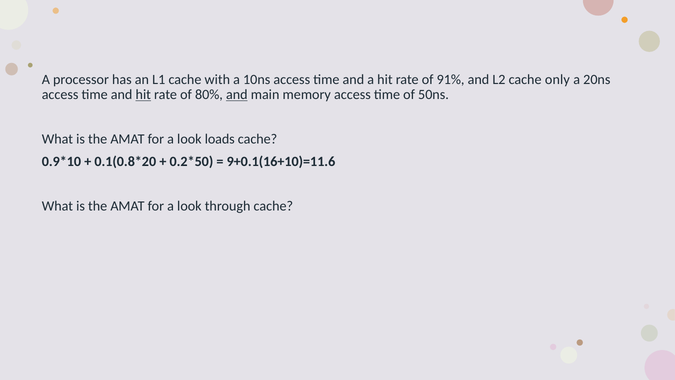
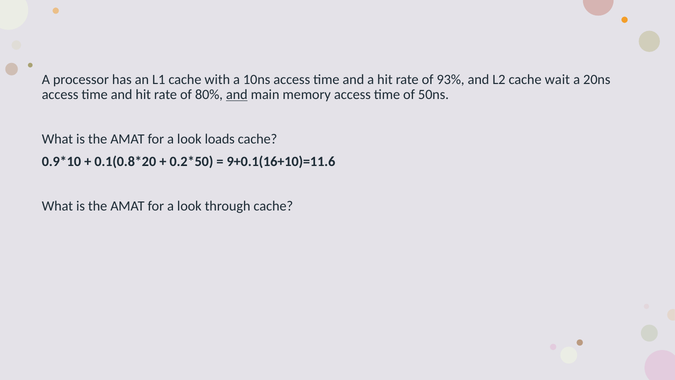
91%: 91% -> 93%
only: only -> wait
hit at (143, 95) underline: present -> none
